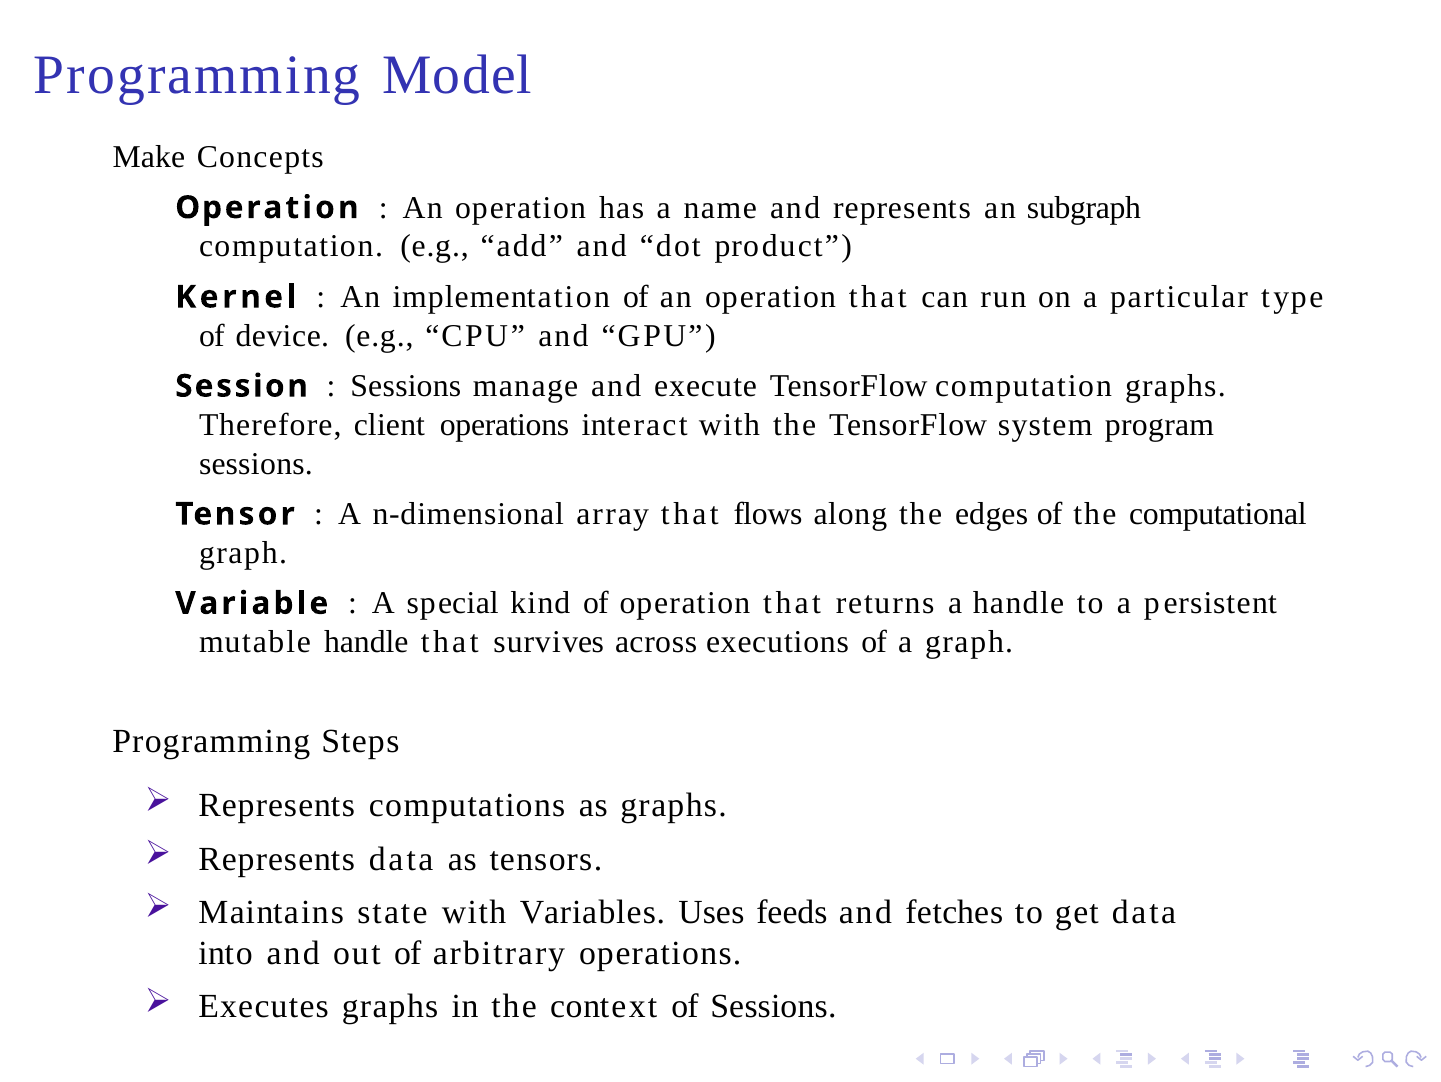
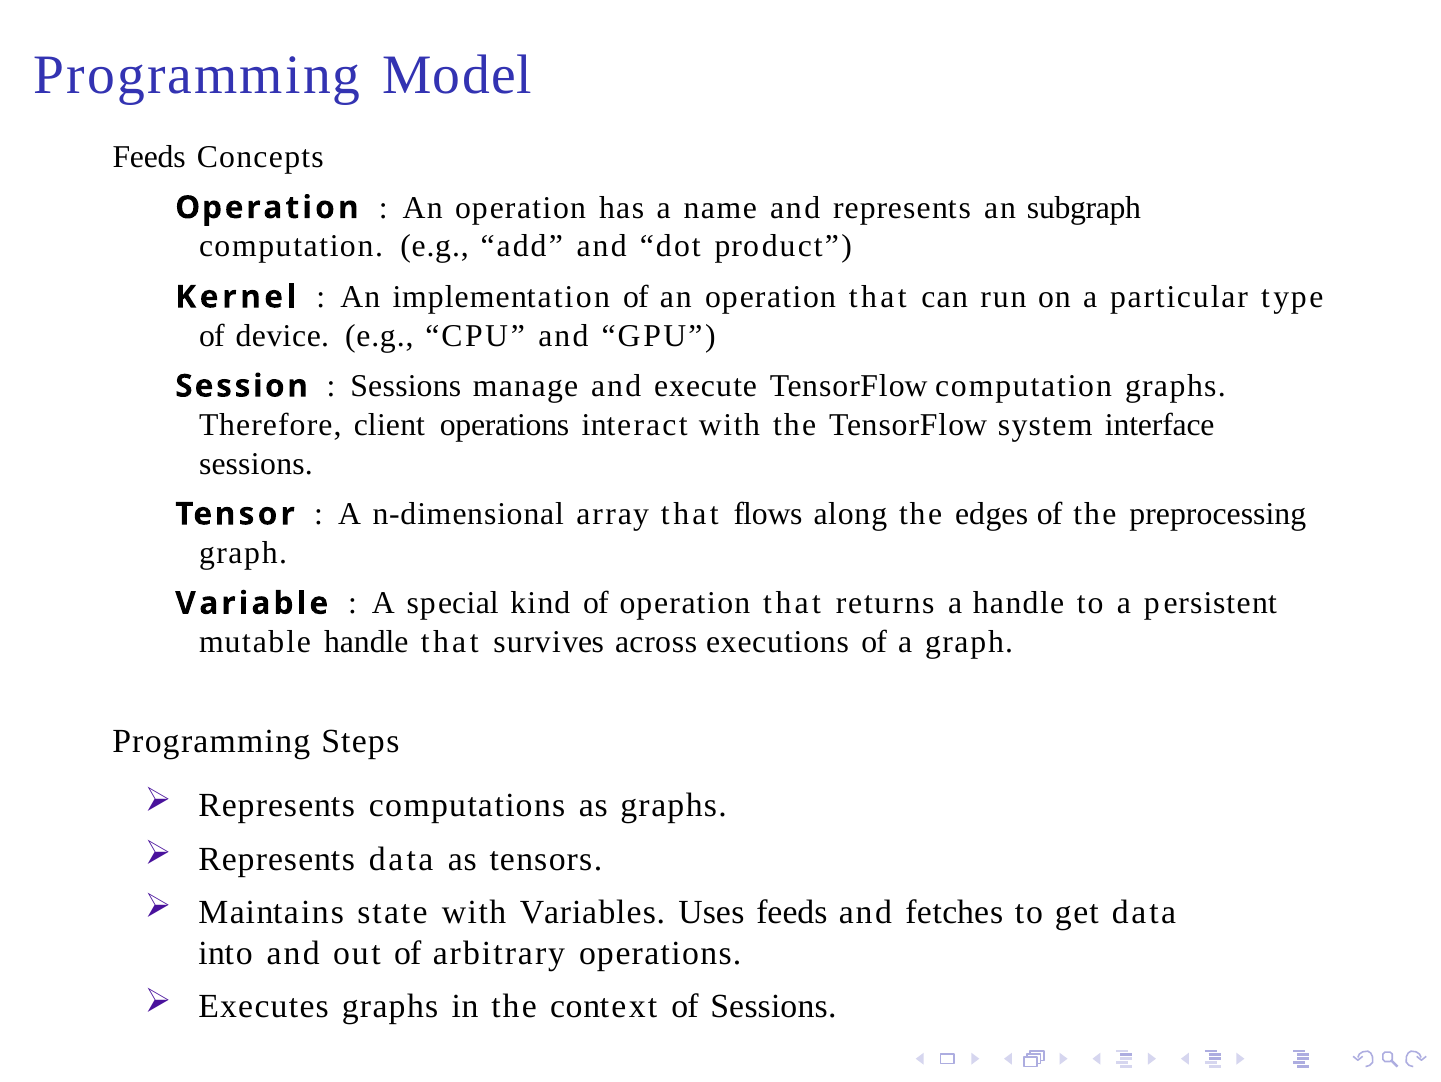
Make at (149, 157): Make -> Feeds
program: program -> interface
computational: computational -> preprocessing
